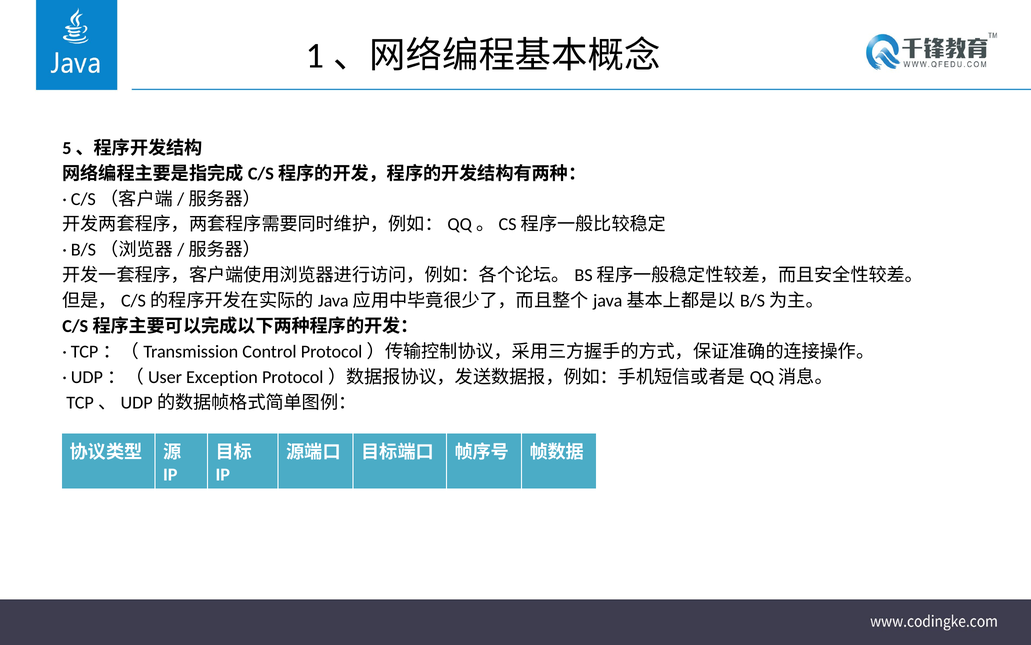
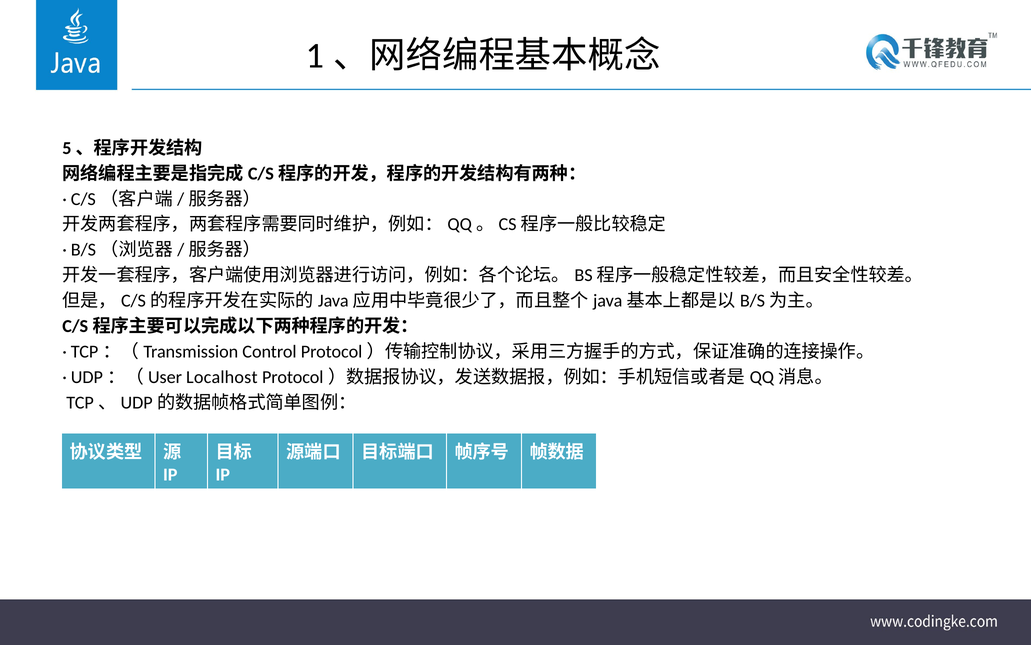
Exception: Exception -> Localhost
